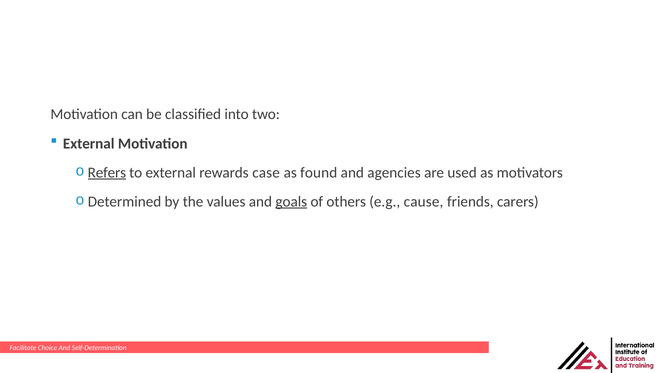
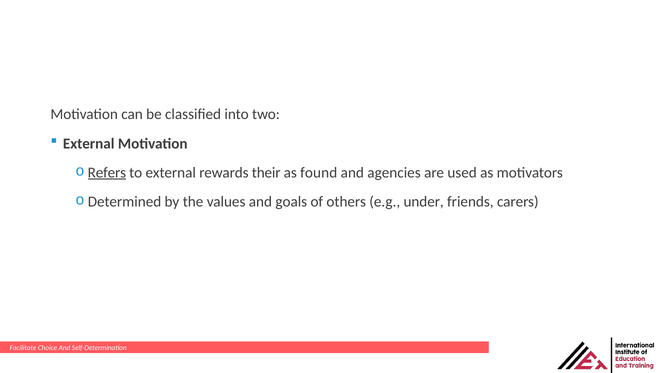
case: case -> their
goals underline: present -> none
cause: cause -> under
